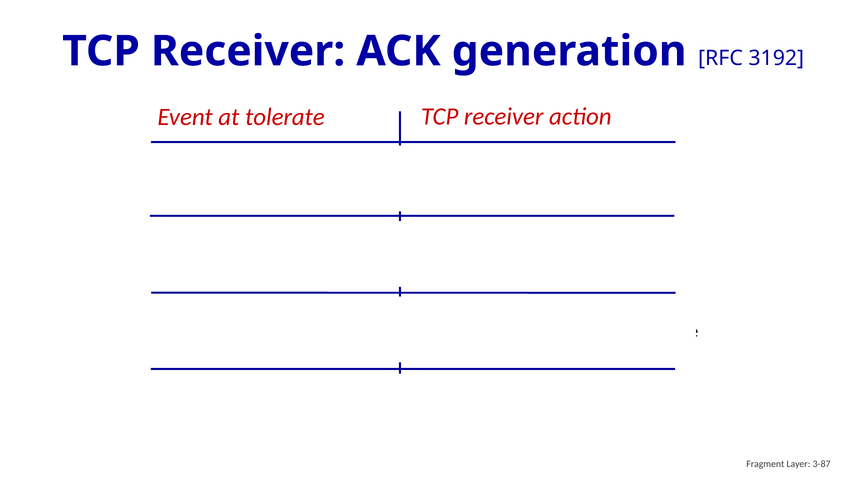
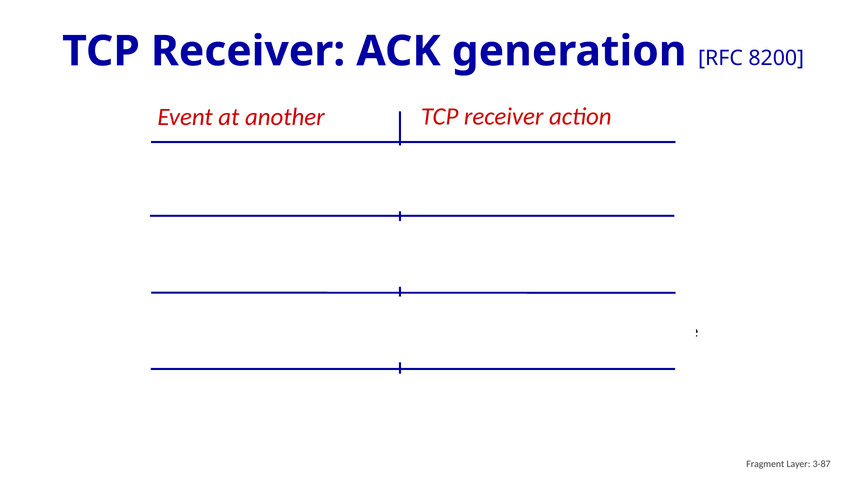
3192: 3192 -> 8200
tolerate: tolerate -> another
